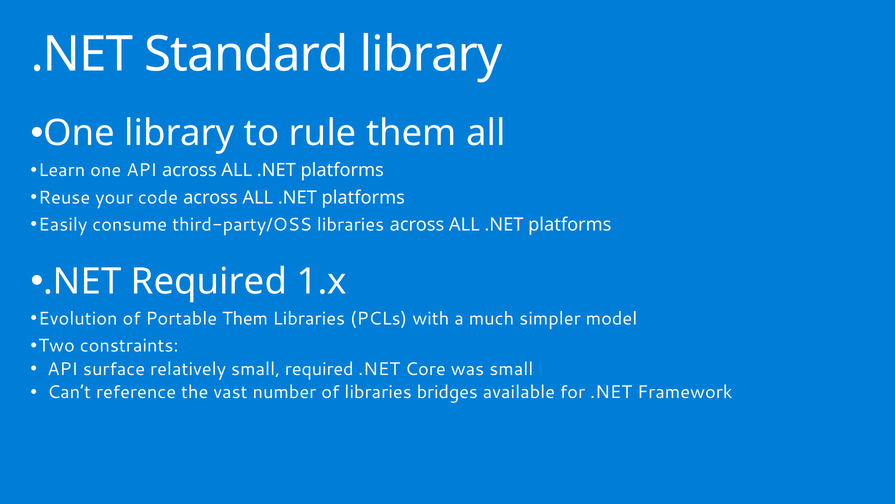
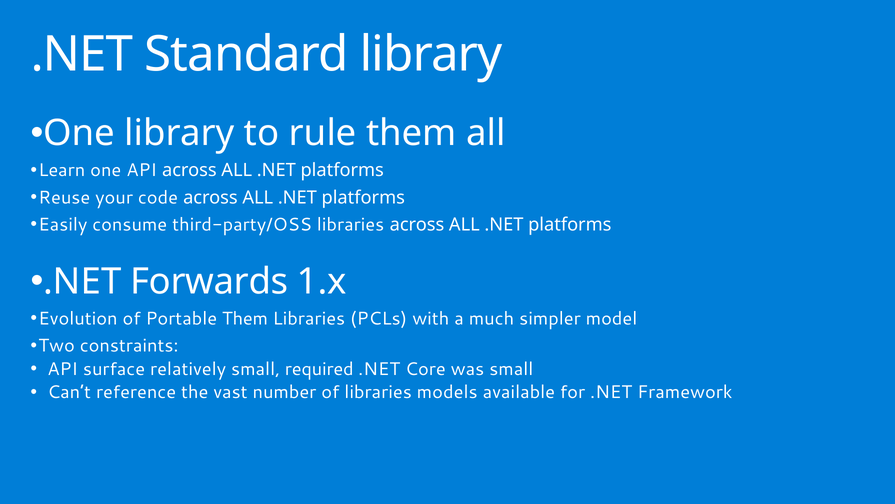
.NET Required: Required -> Forwards
bridges: bridges -> models
